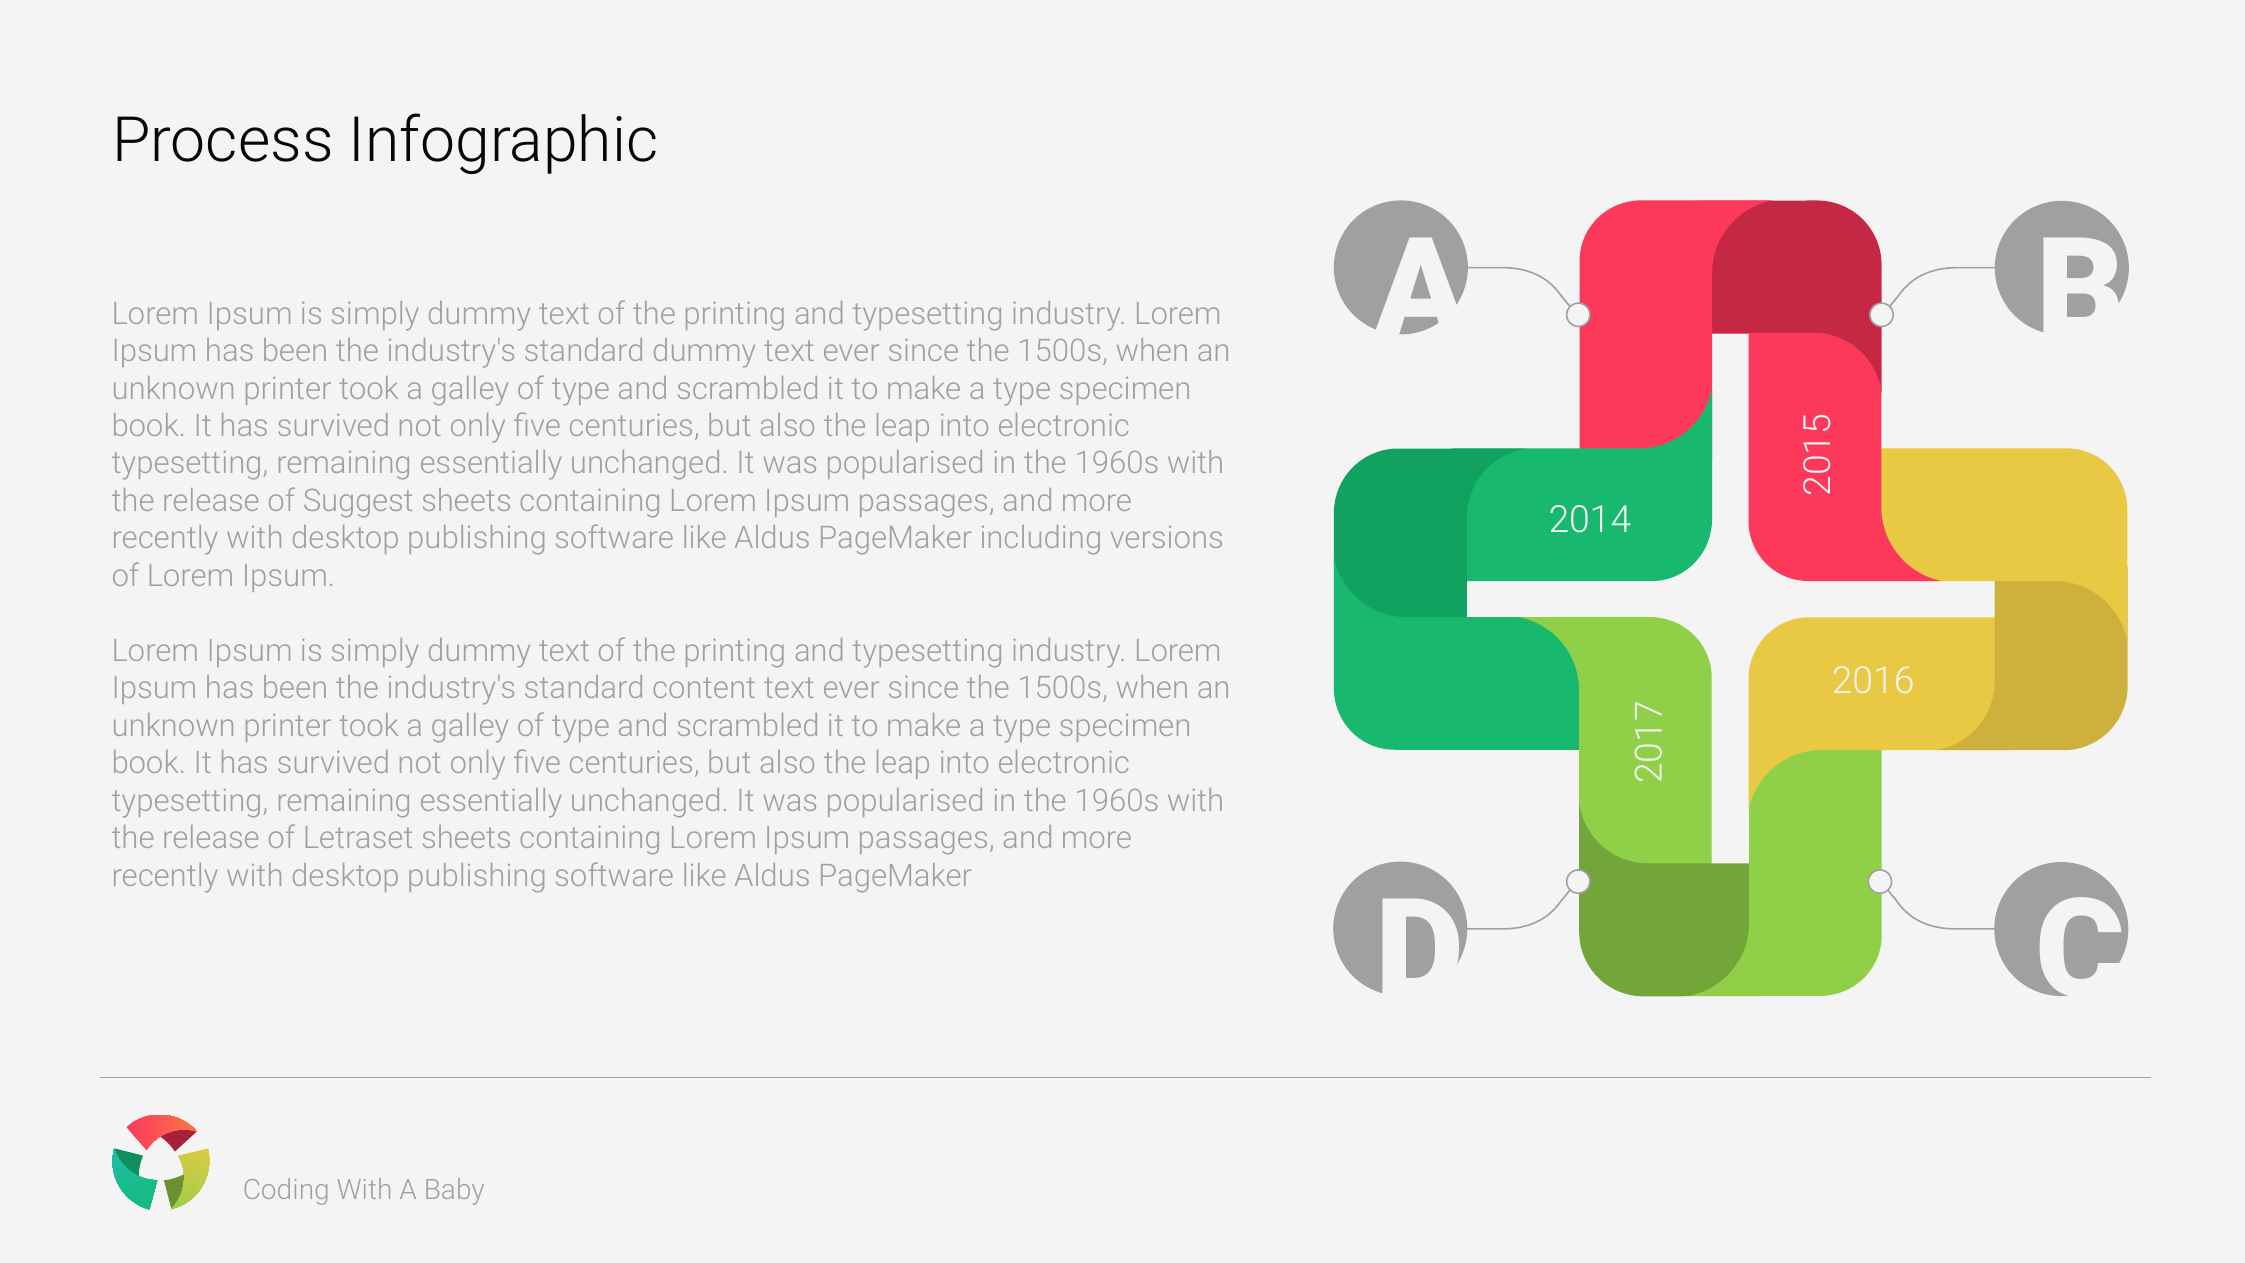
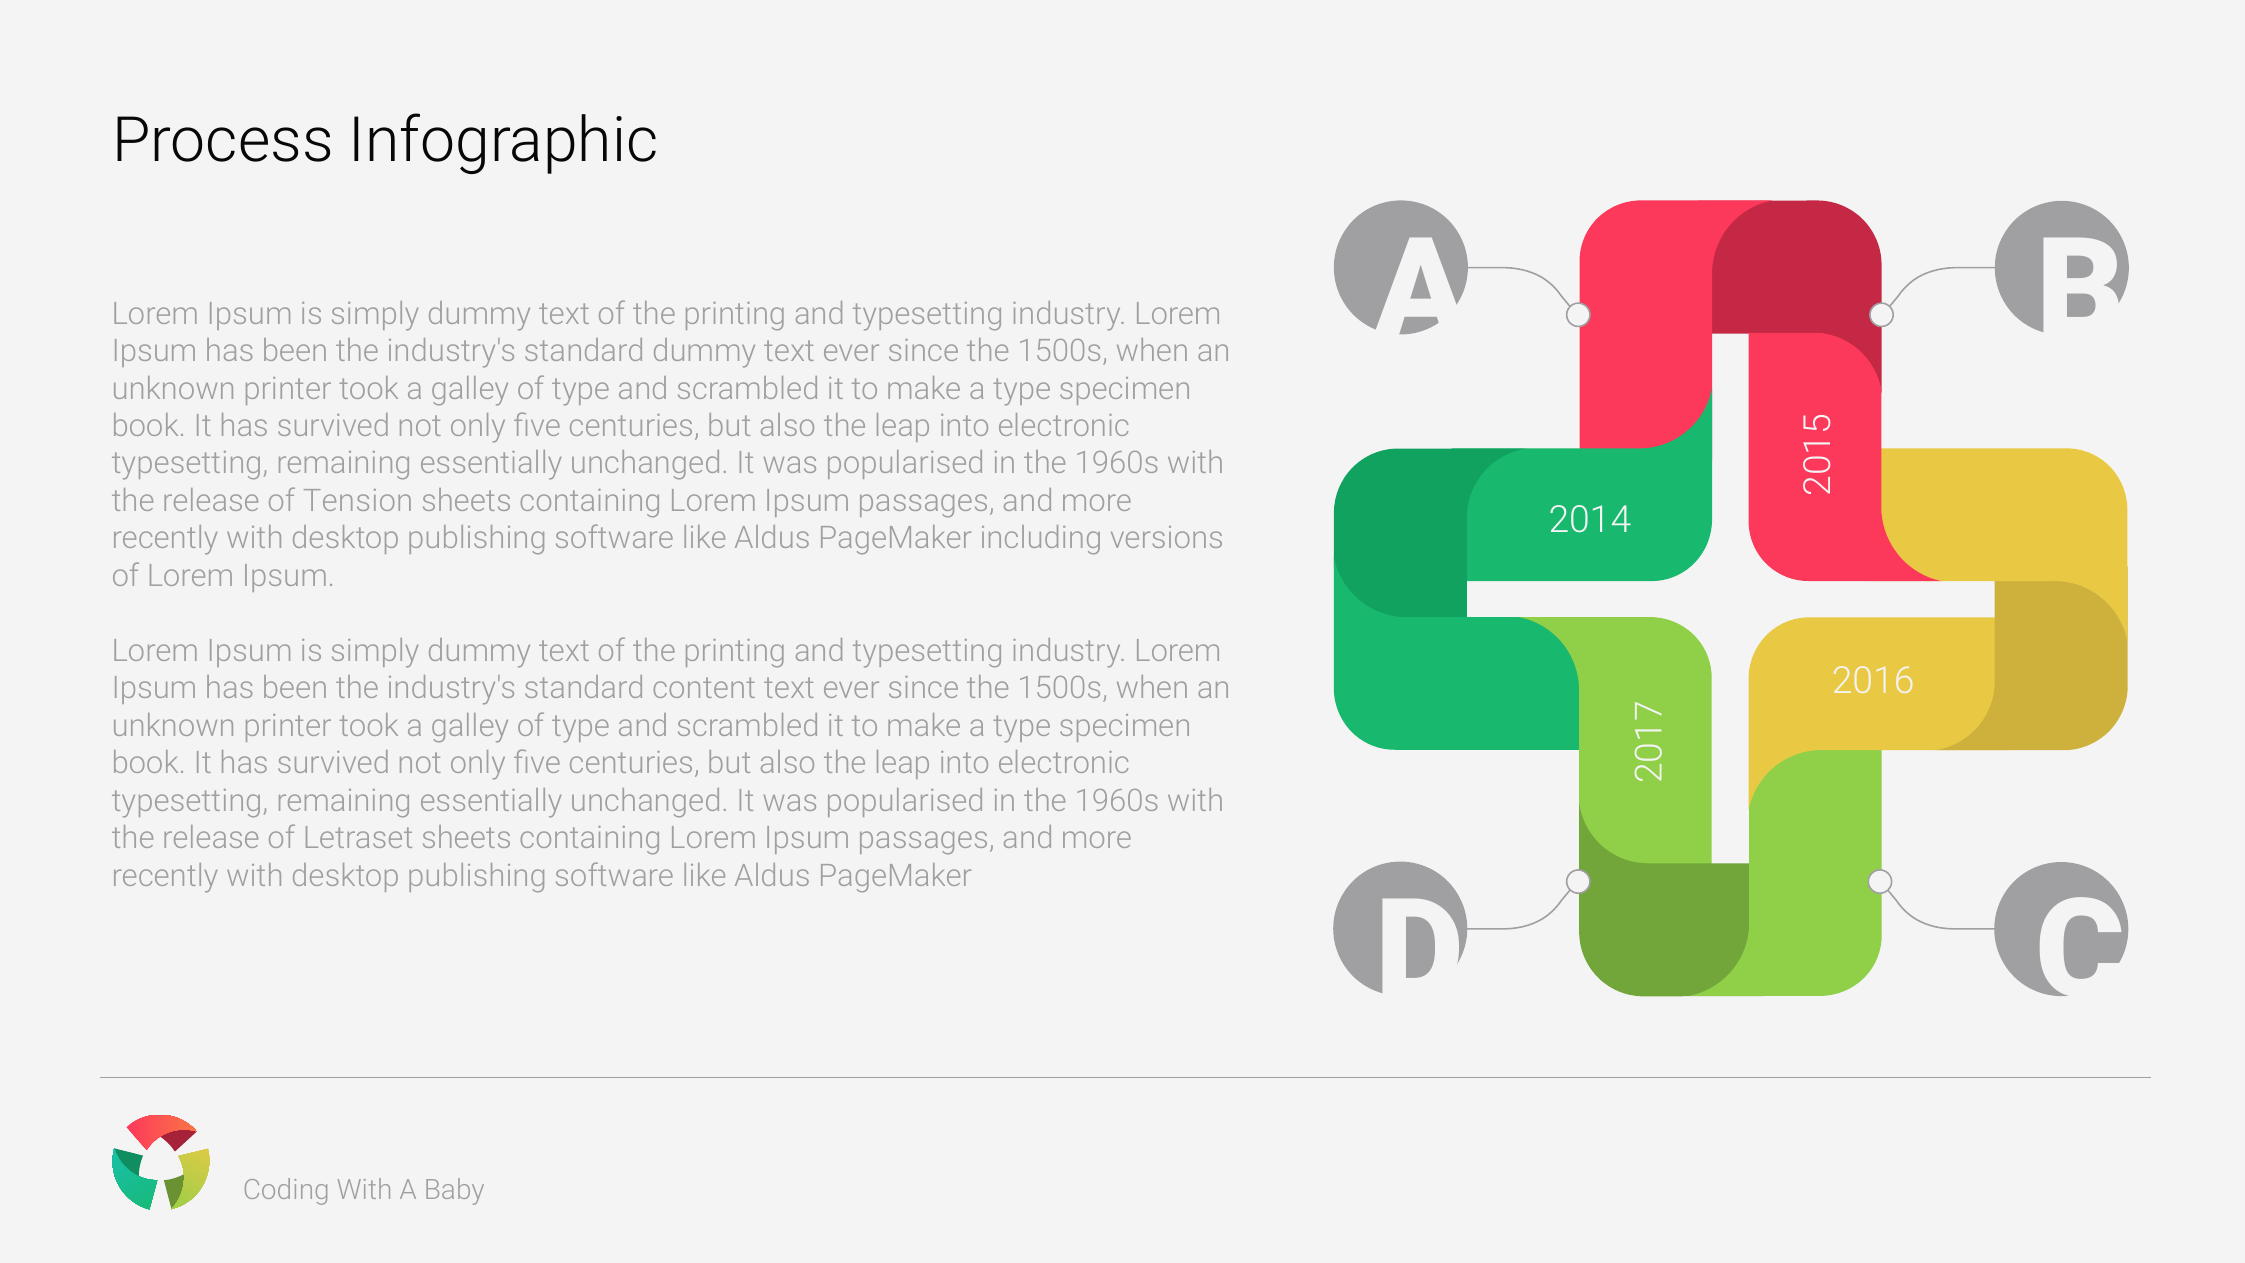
Suggest: Suggest -> Tension
